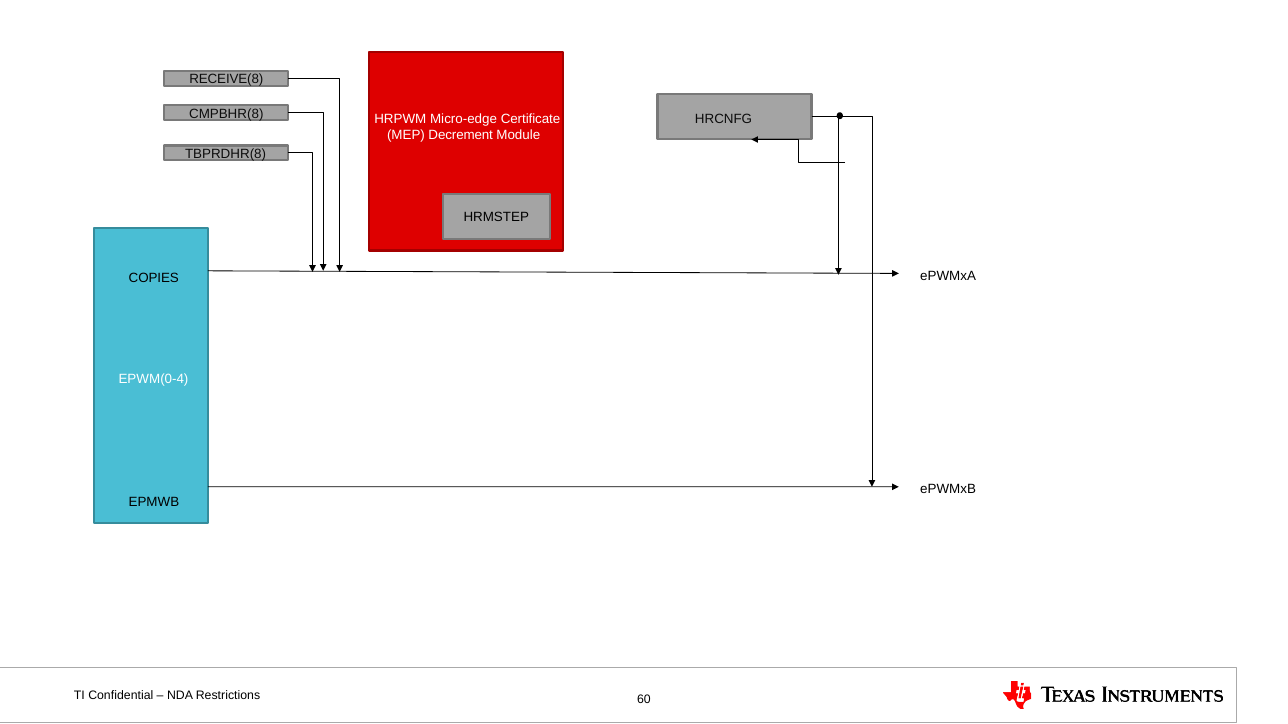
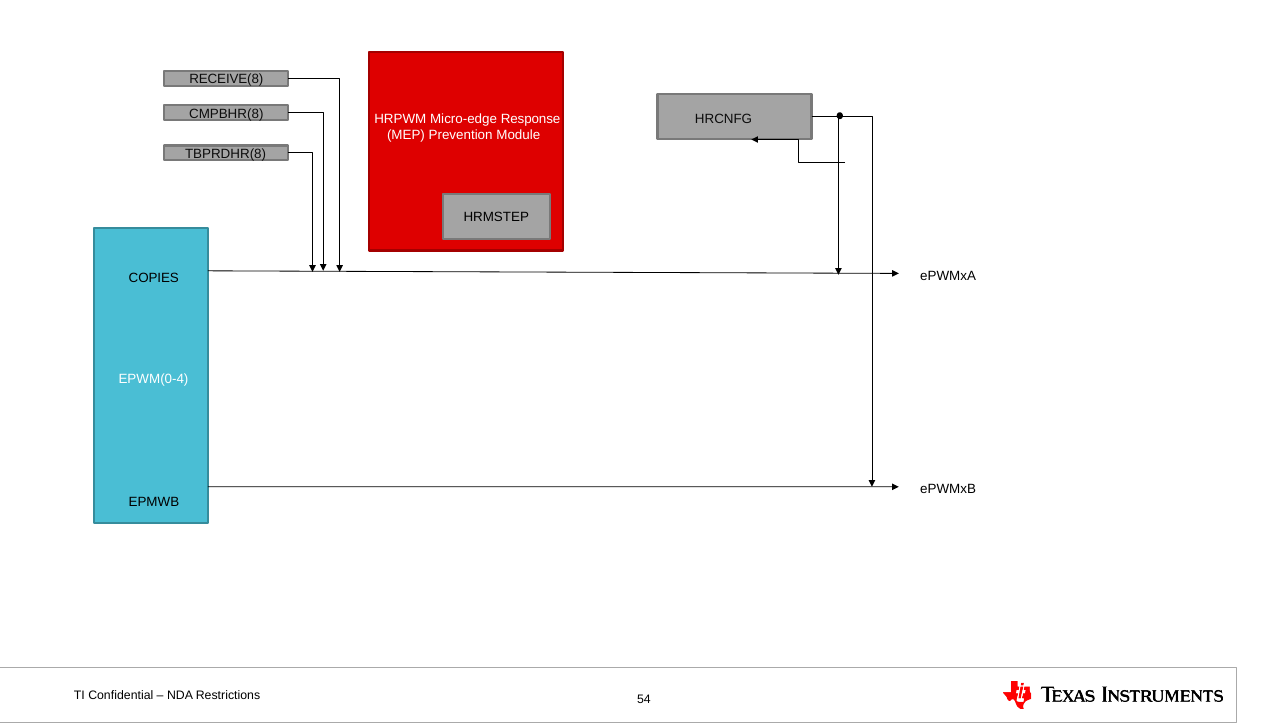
Certificate: Certificate -> Response
Decrement: Decrement -> Prevention
60: 60 -> 54
